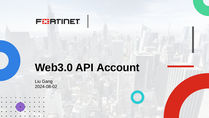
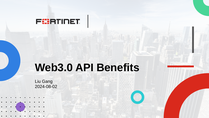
Account: Account -> Benefits
